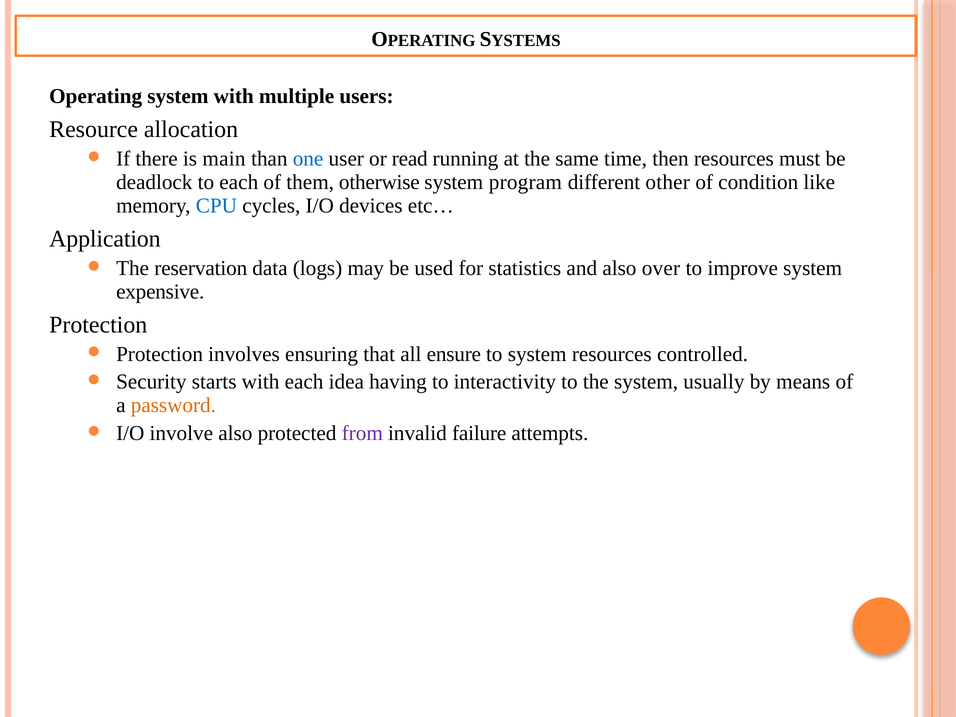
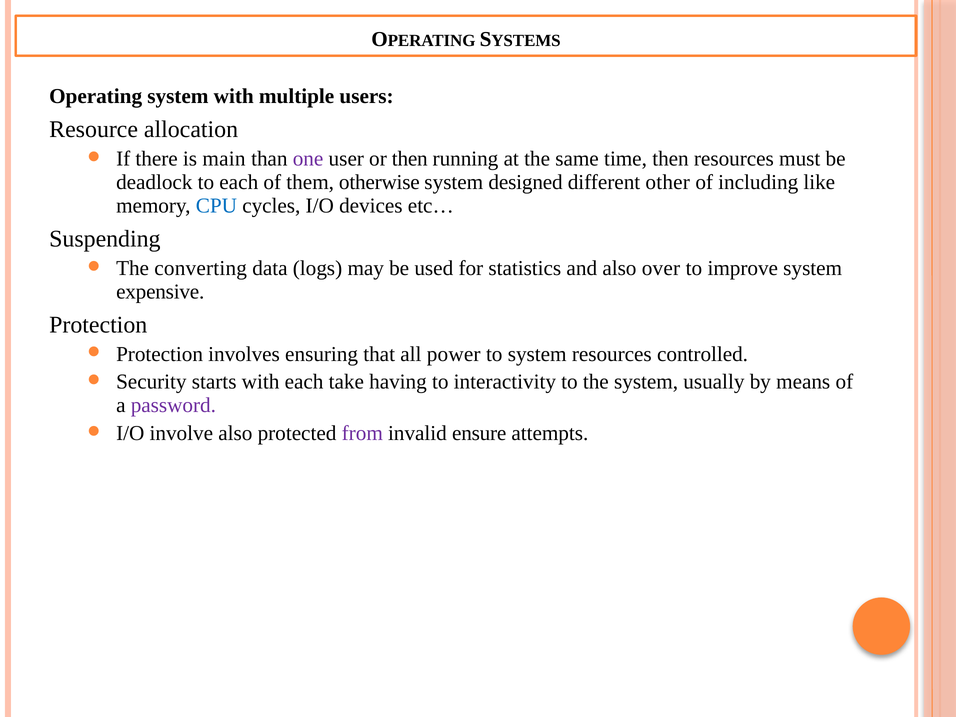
one colour: blue -> purple
or read: read -> then
program: program -> designed
condition: condition -> including
Application: Application -> Suspending
reservation: reservation -> converting
ensure: ensure -> power
idea: idea -> take
password colour: orange -> purple
failure: failure -> ensure
